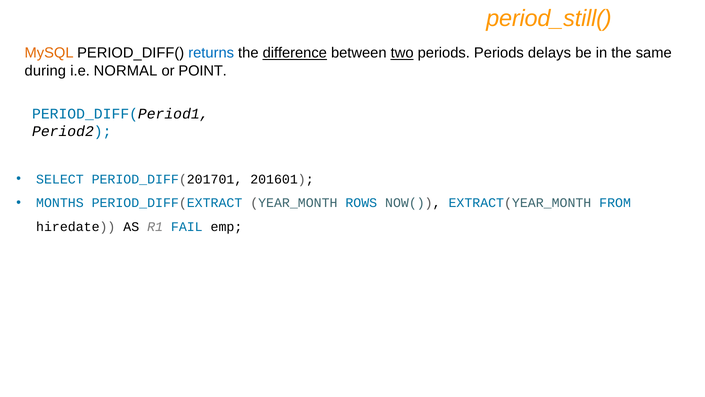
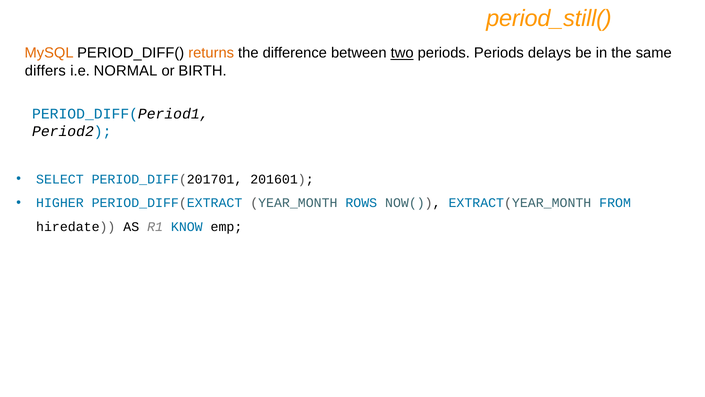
returns colour: blue -> orange
difference underline: present -> none
during: during -> differs
POINT: POINT -> BIRTH
MONTHS: MONTHS -> HIGHER
FAIL: FAIL -> KNOW
